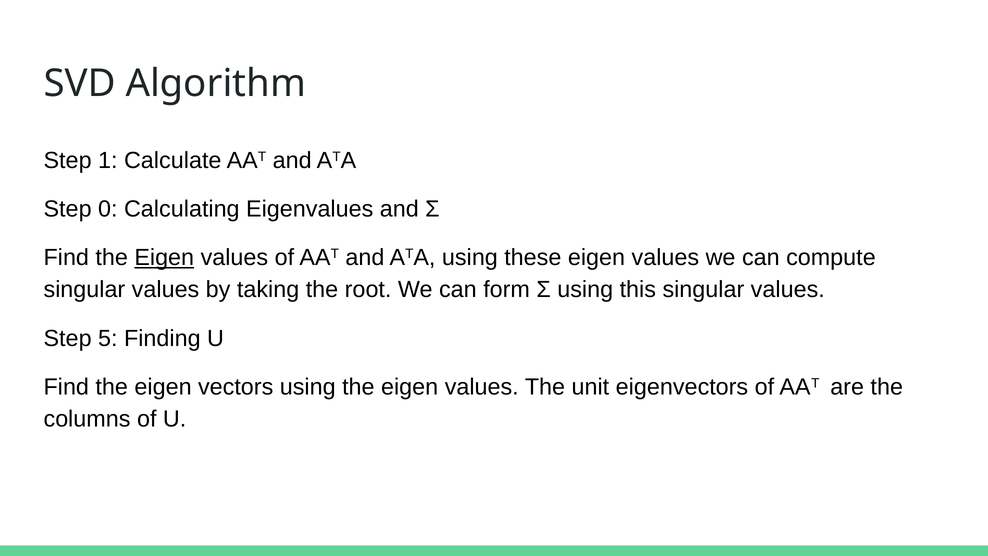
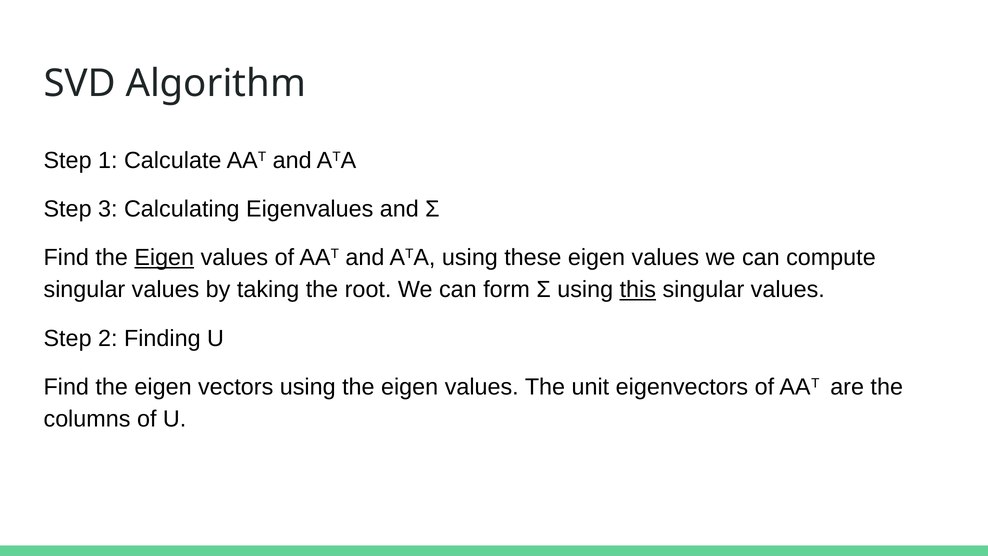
0: 0 -> 3
this underline: none -> present
5: 5 -> 2
